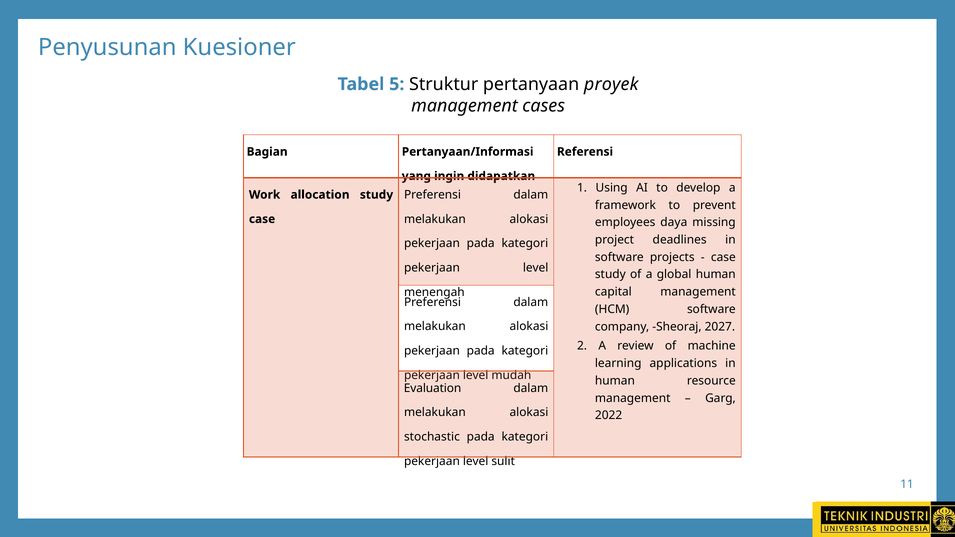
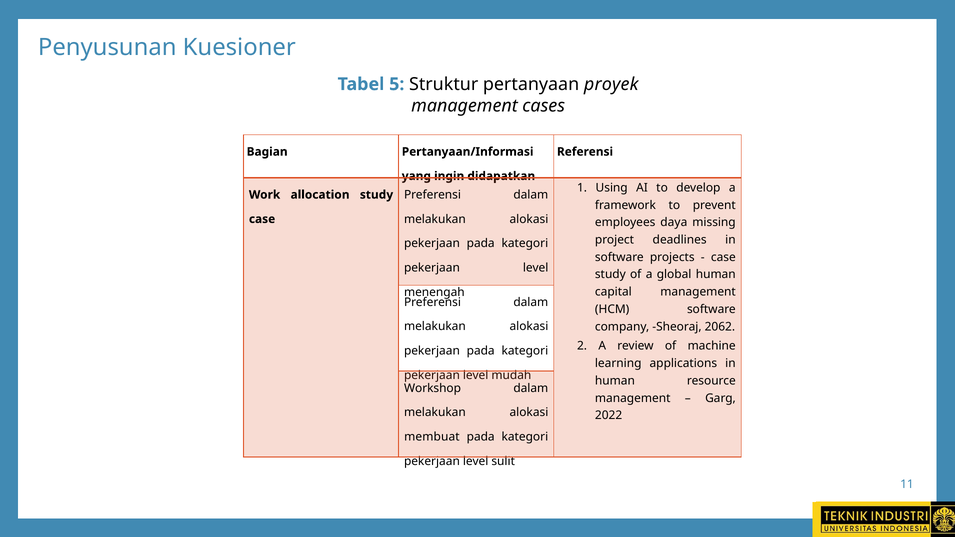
2027: 2027 -> 2062
Evaluation: Evaluation -> Workshop
stochastic: stochastic -> membuat
